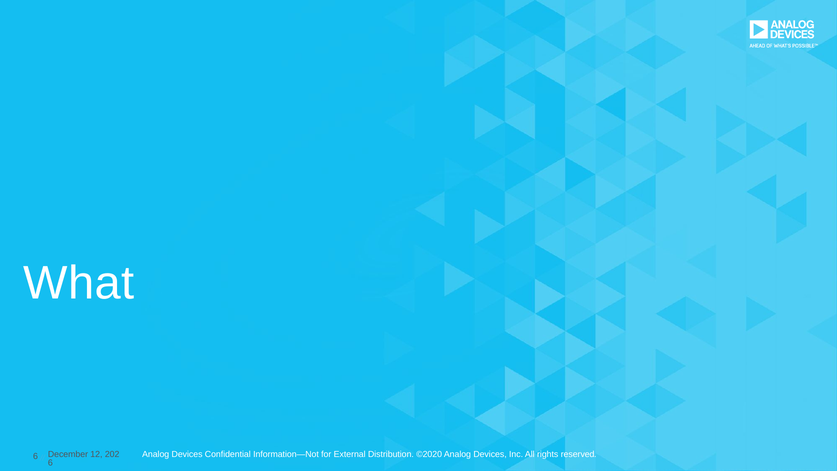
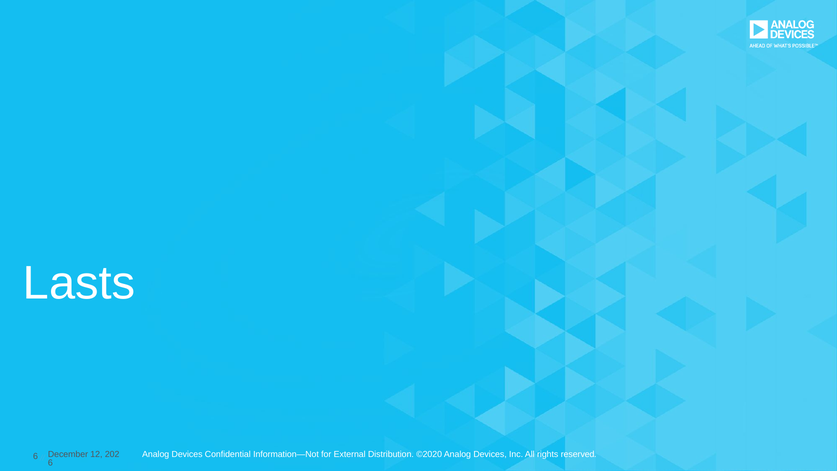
What: What -> Lasts
